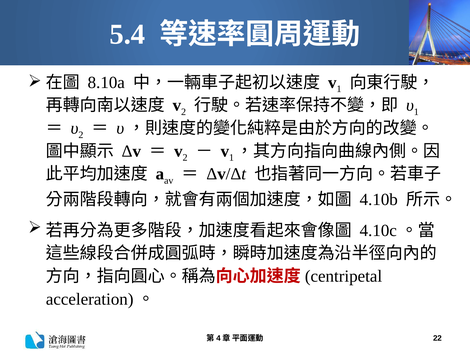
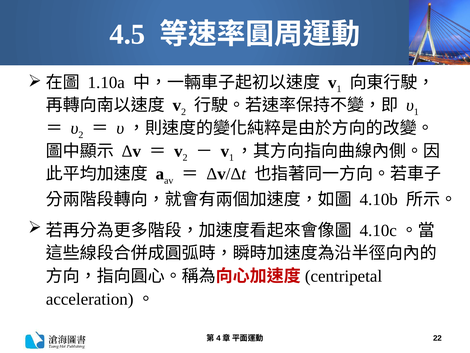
5.4: 5.4 -> 4.5
8.10a: 8.10a -> 1.10a
